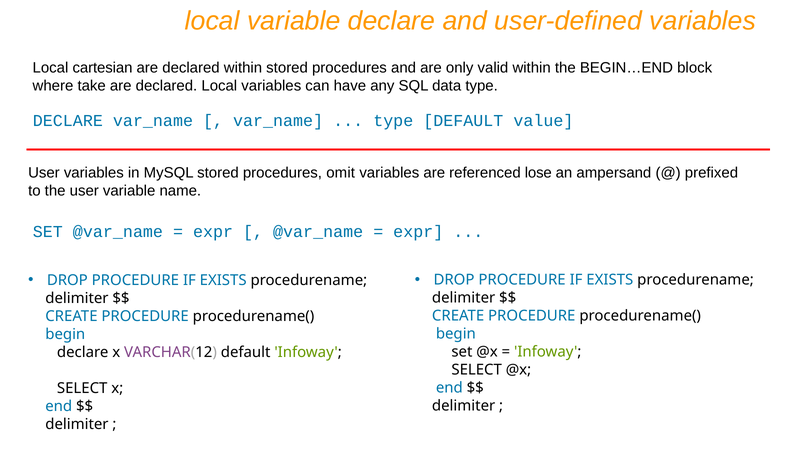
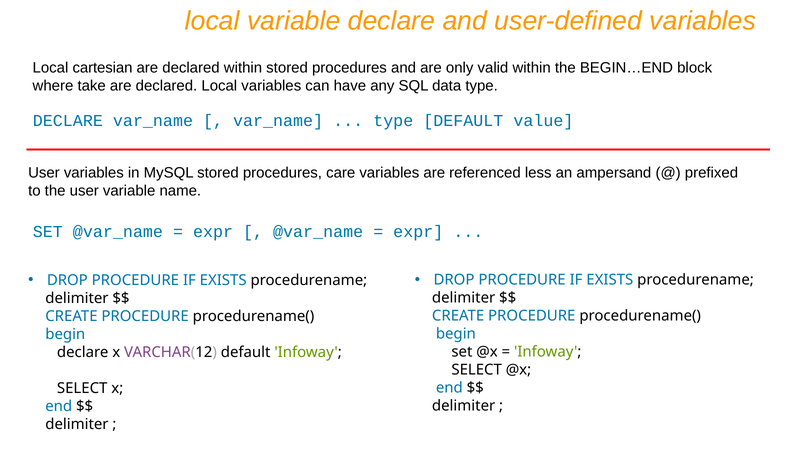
omit: omit -> care
lose: lose -> less
